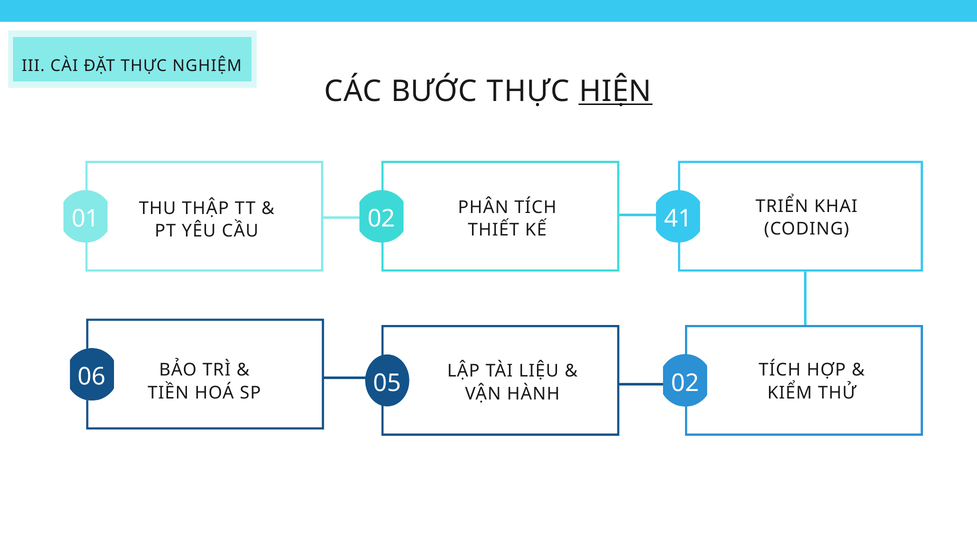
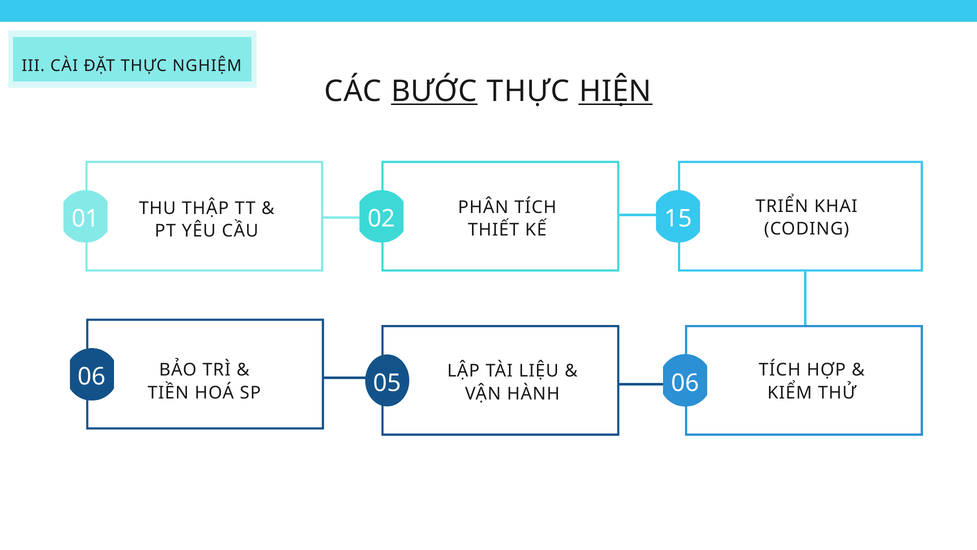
BƯỚC underline: none -> present
41: 41 -> 15
HÀNH 02: 02 -> 06
